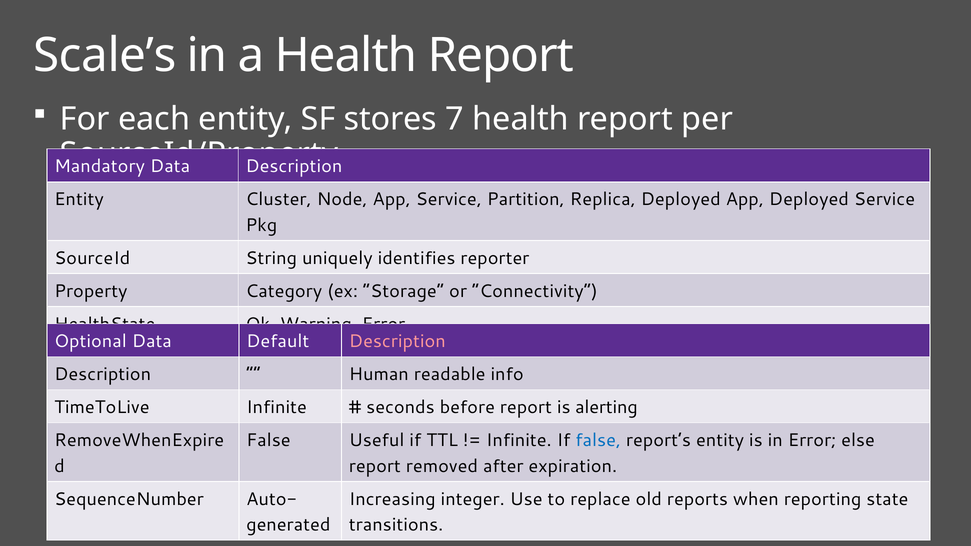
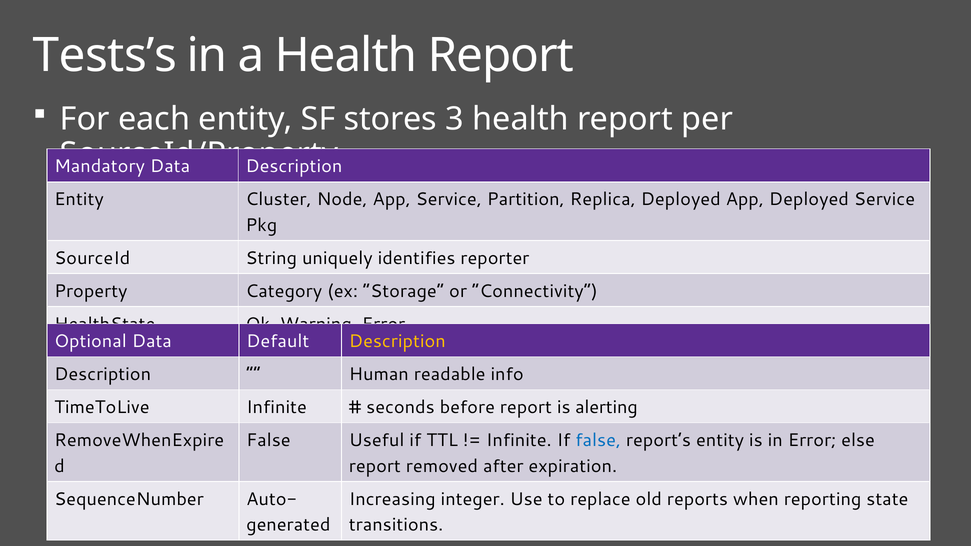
Scale’s: Scale’s -> Tests’s
7: 7 -> 3
Description at (397, 341) colour: pink -> yellow
